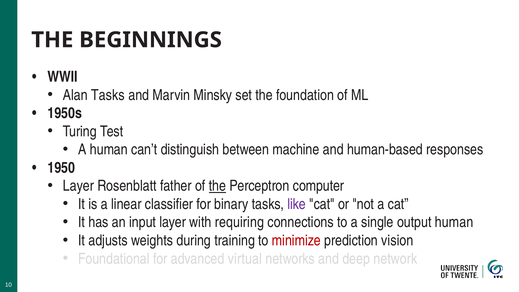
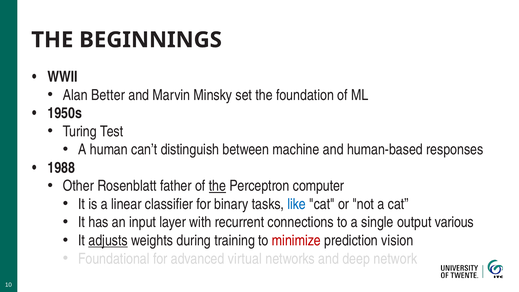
Alan Tasks: Tasks -> Better
1950: 1950 -> 1988
Layer at (78, 186): Layer -> Other
like colour: purple -> blue
requiring: requiring -> recurrent
output human: human -> various
adjusts underline: none -> present
